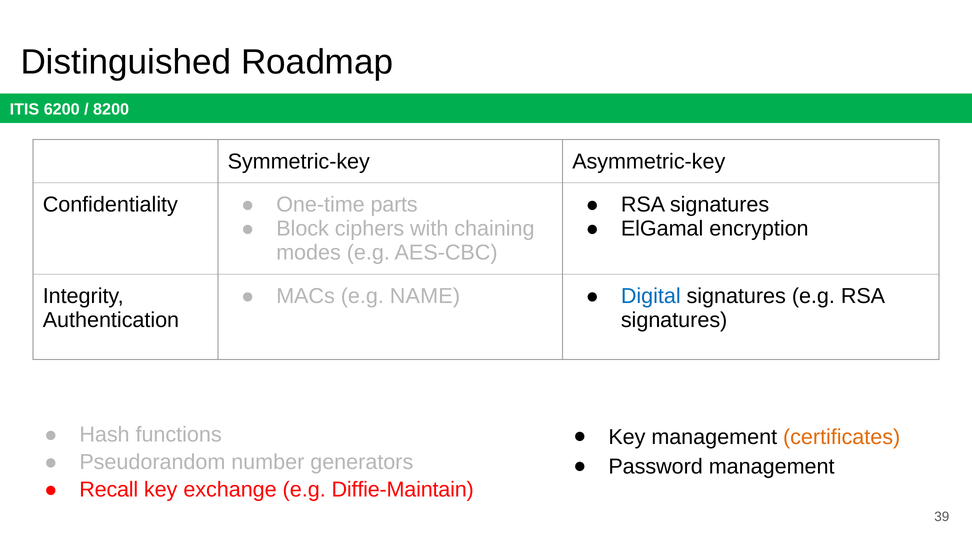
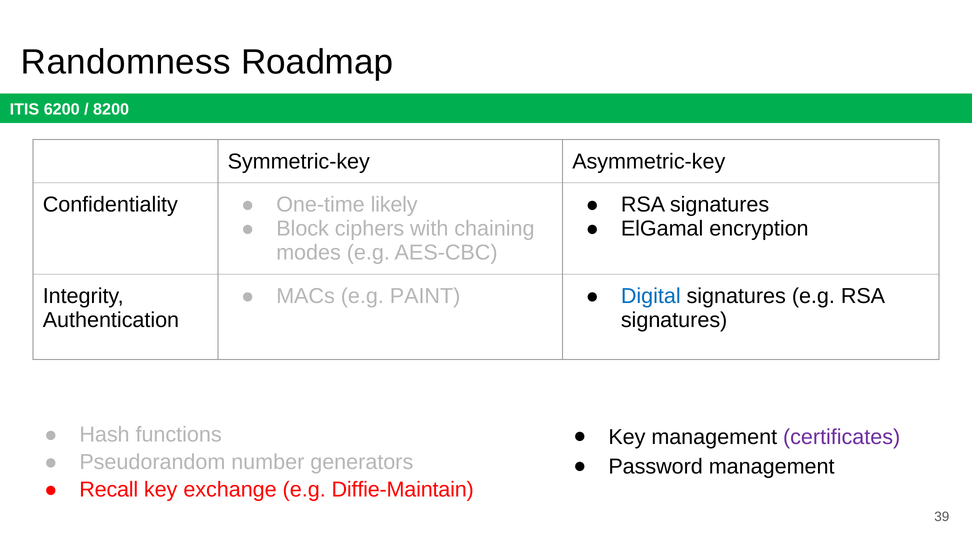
Distinguished: Distinguished -> Randomness
parts: parts -> likely
NAME: NAME -> PAINT
certificates colour: orange -> purple
